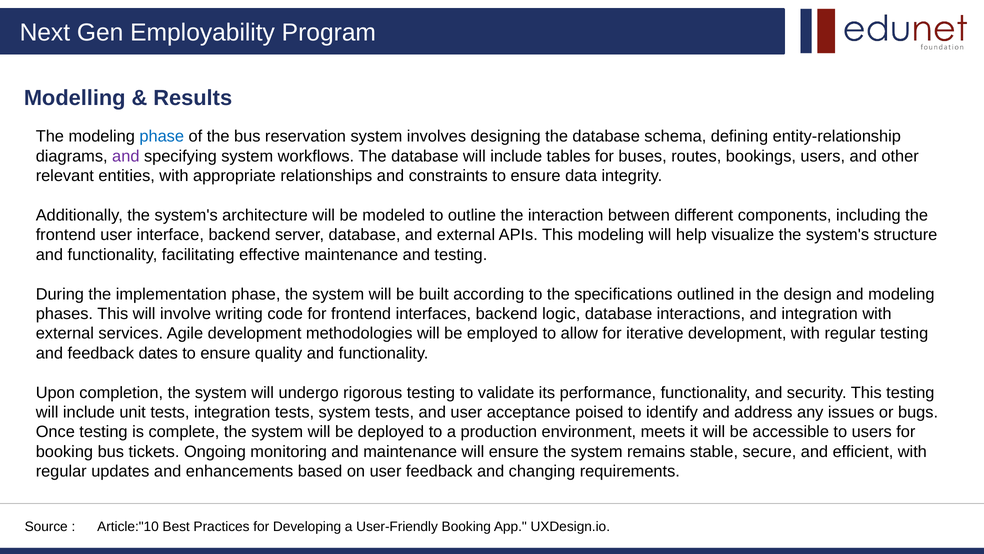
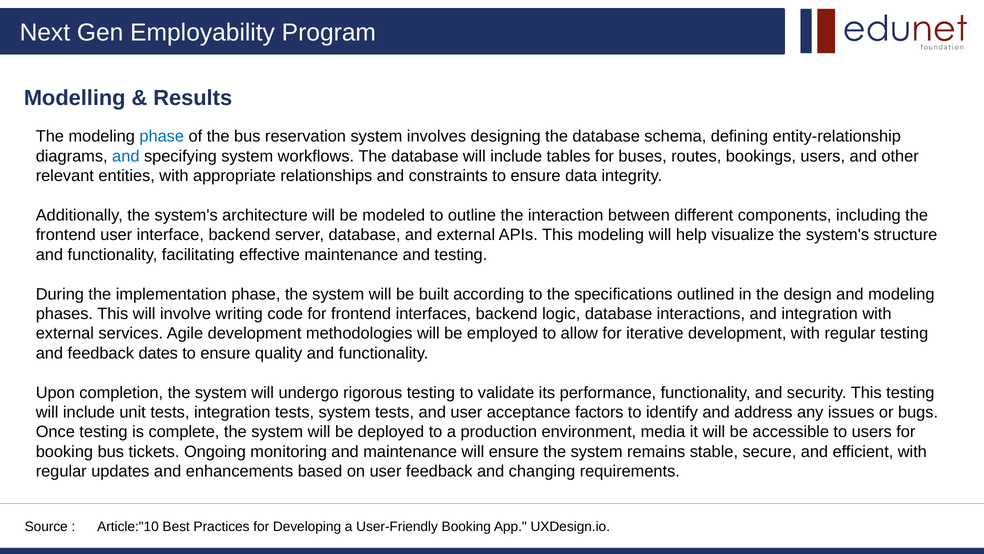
and at (126, 156) colour: purple -> blue
poised: poised -> factors
meets: meets -> media
